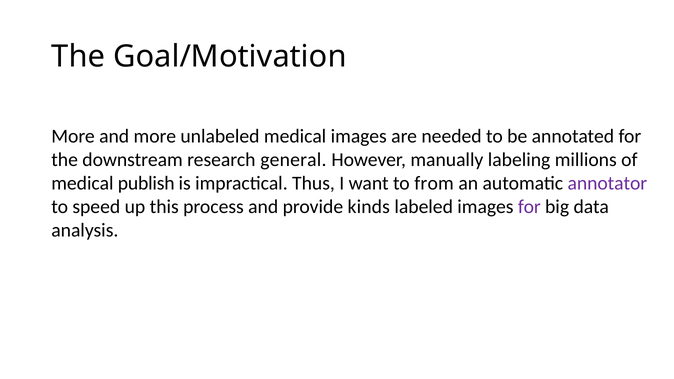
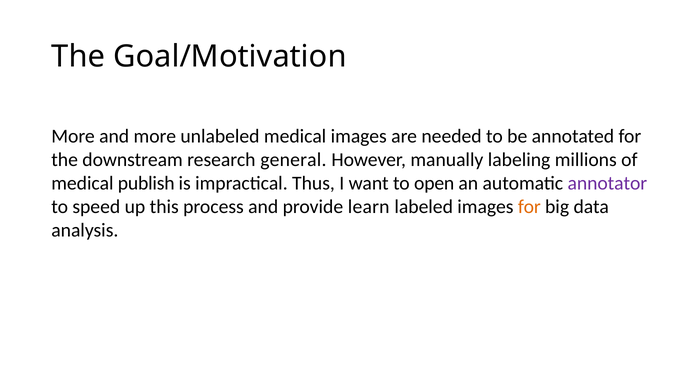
from: from -> open
kinds: kinds -> learn
for at (529, 207) colour: purple -> orange
